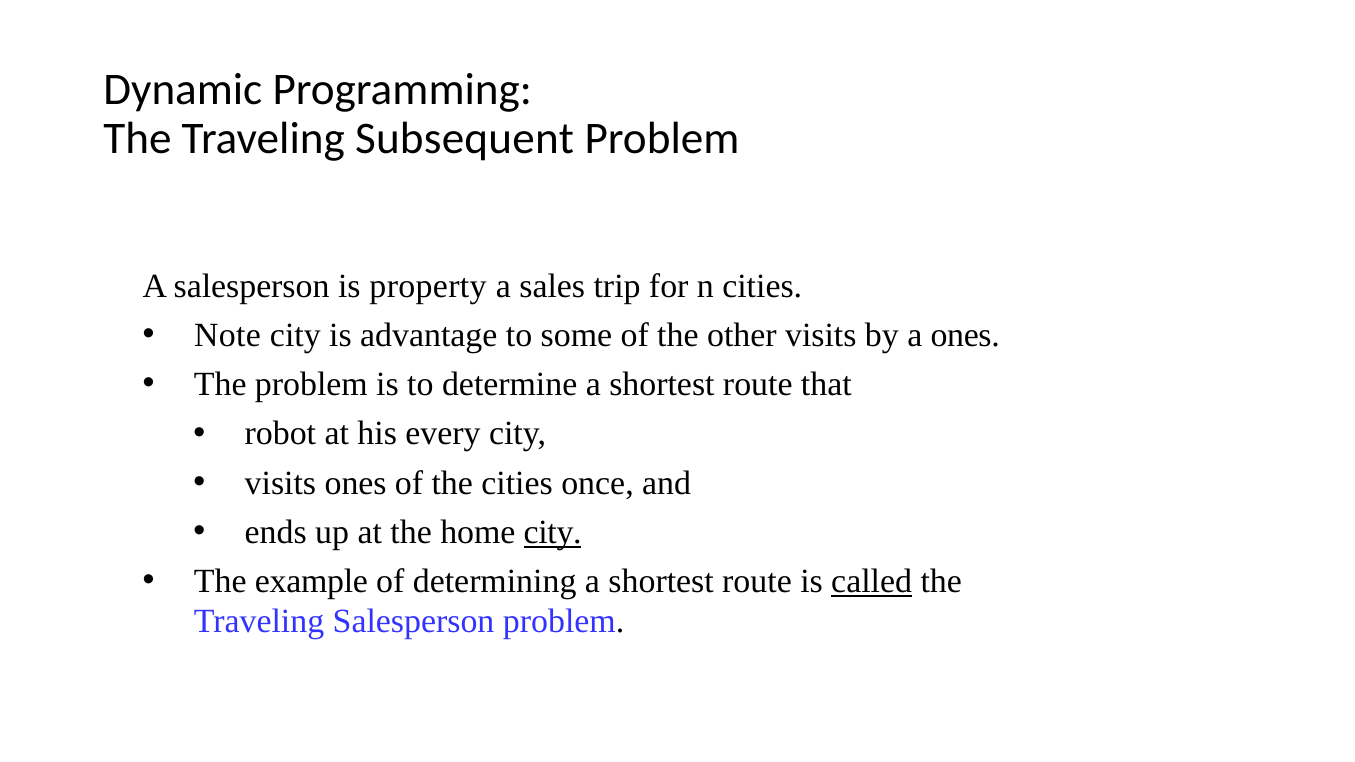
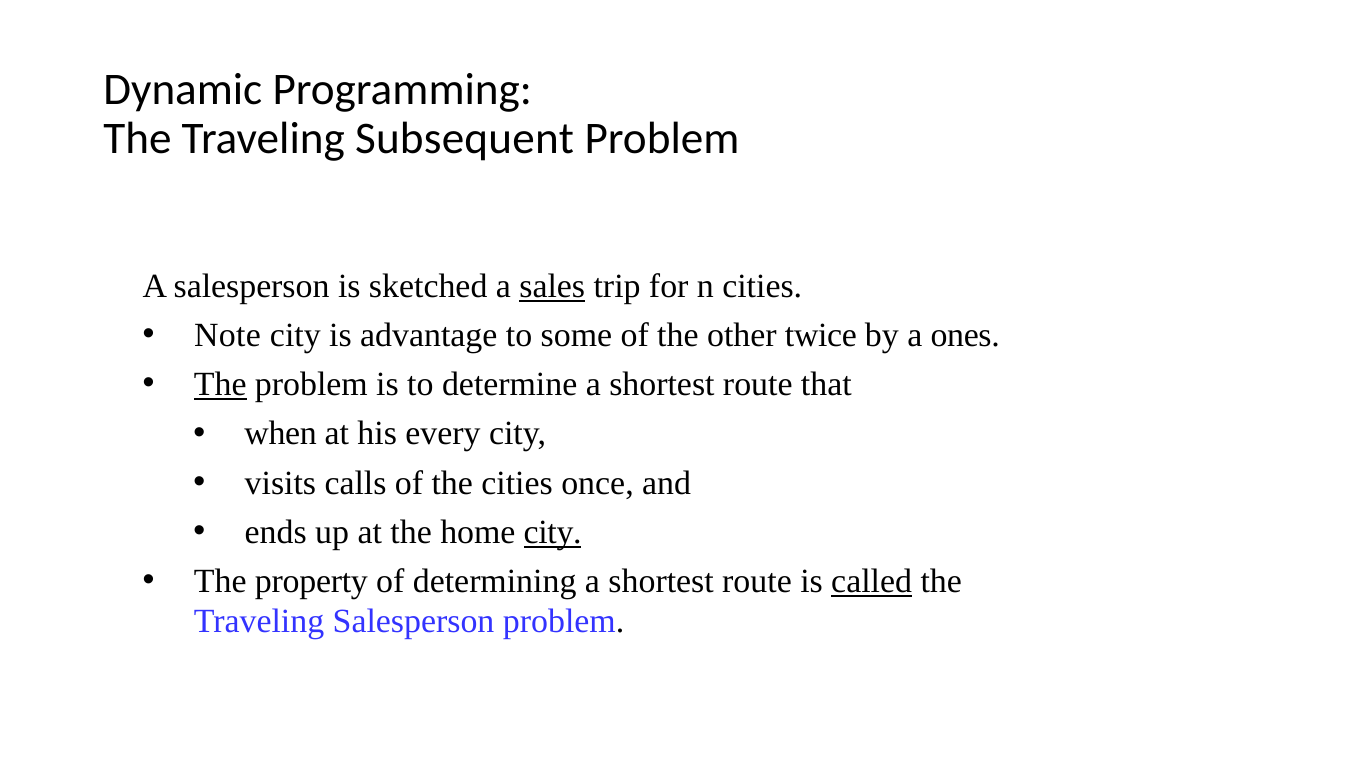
property: property -> sketched
sales underline: none -> present
other visits: visits -> twice
The at (220, 385) underline: none -> present
robot: robot -> when
visits ones: ones -> calls
example: example -> property
